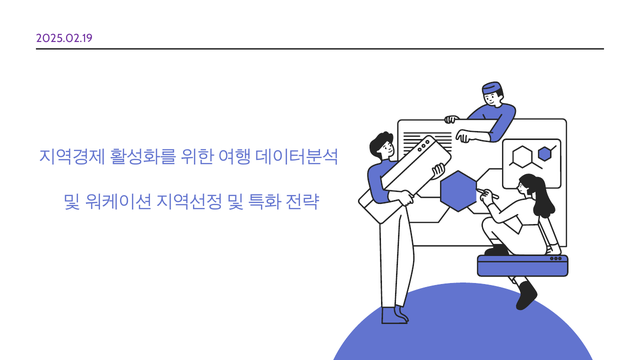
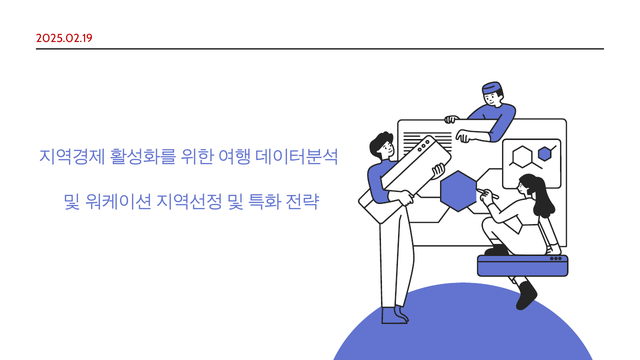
2025.02.19 colour: purple -> red
